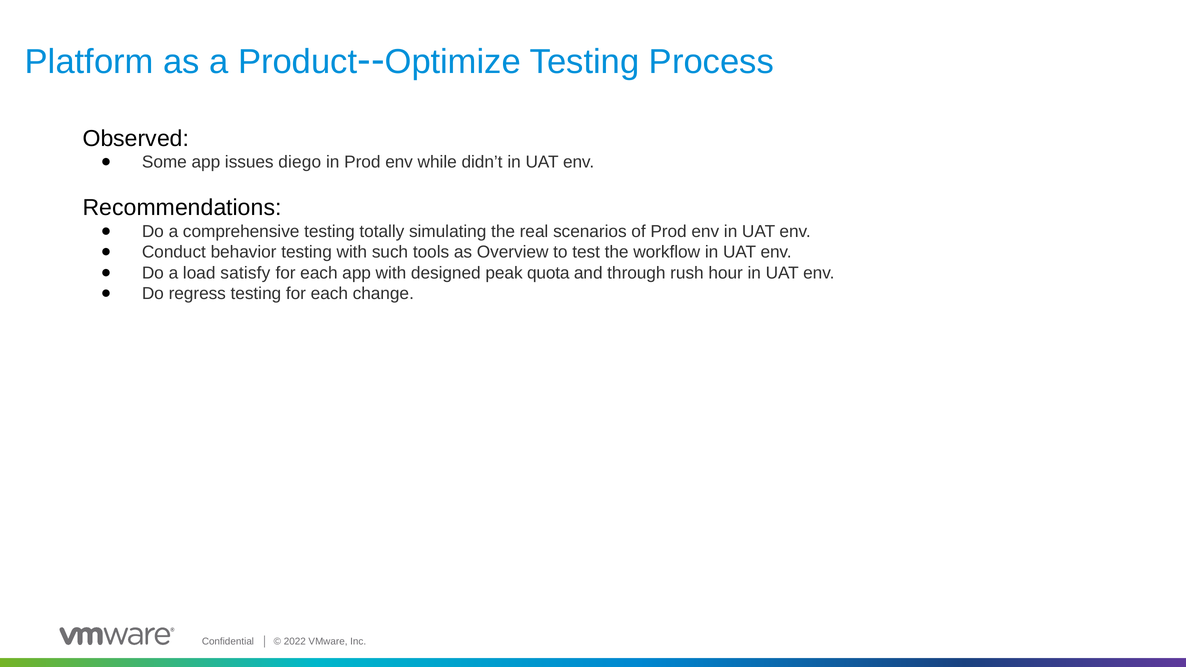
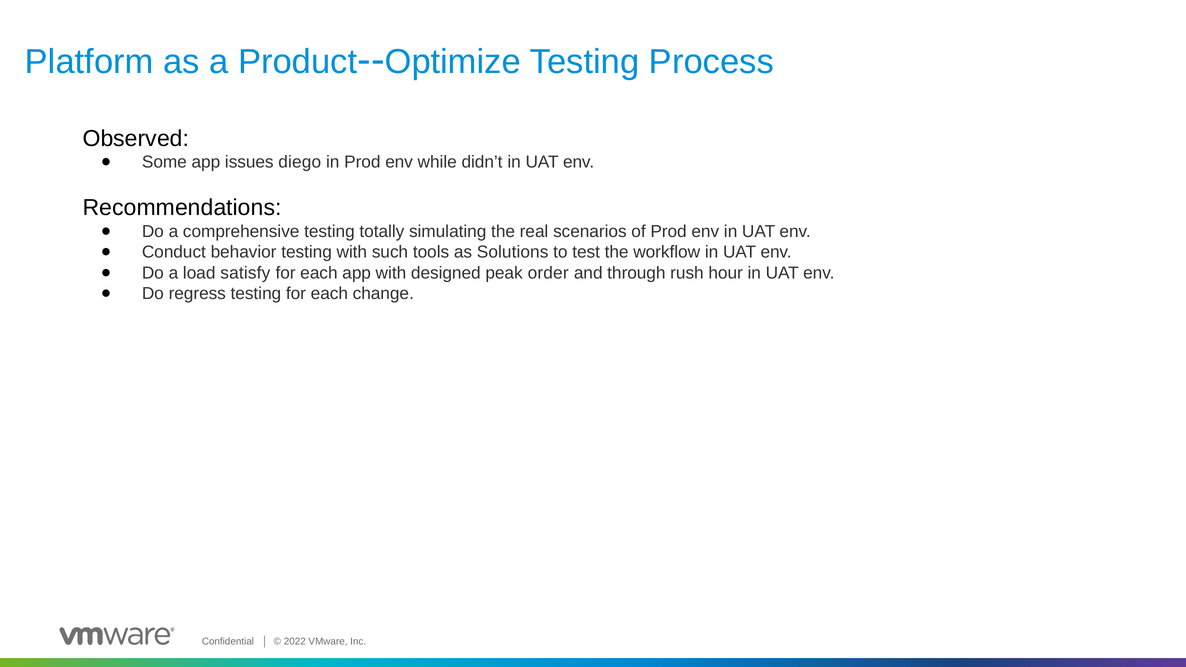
Overview: Overview -> Solutions
quota: quota -> order
